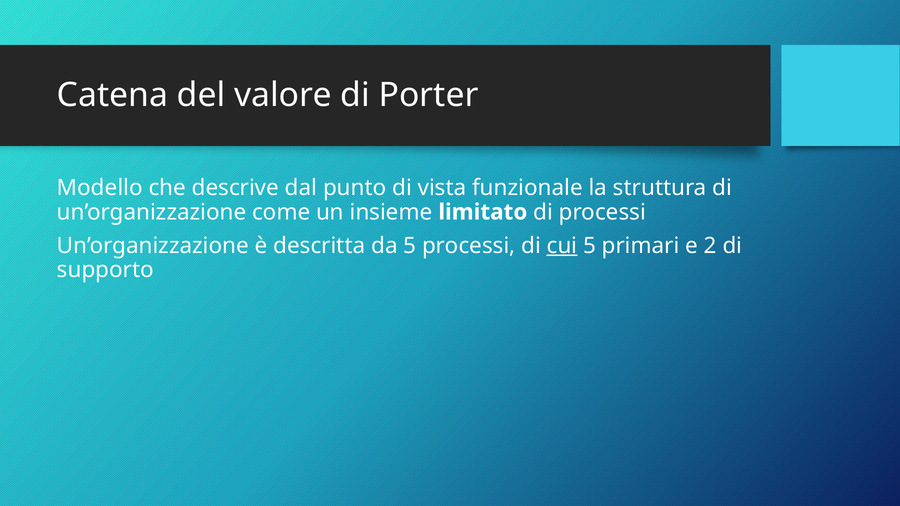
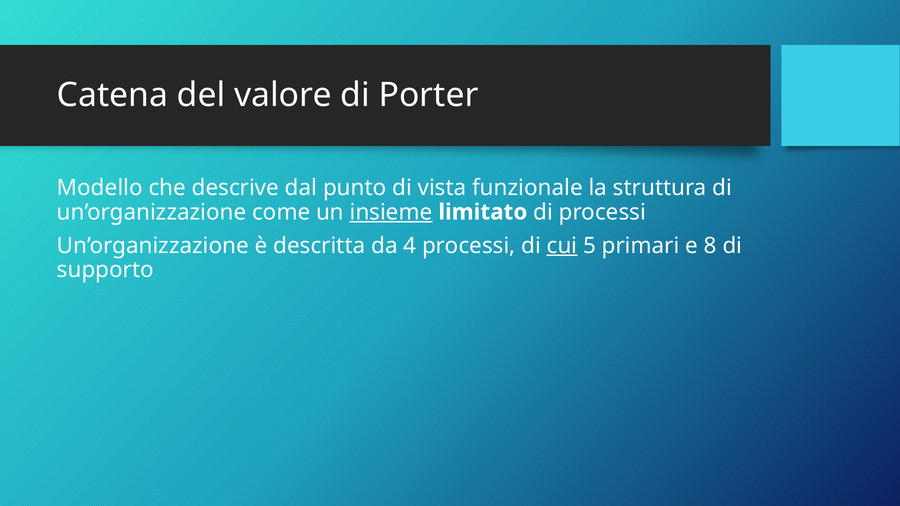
insieme underline: none -> present
da 5: 5 -> 4
2: 2 -> 8
